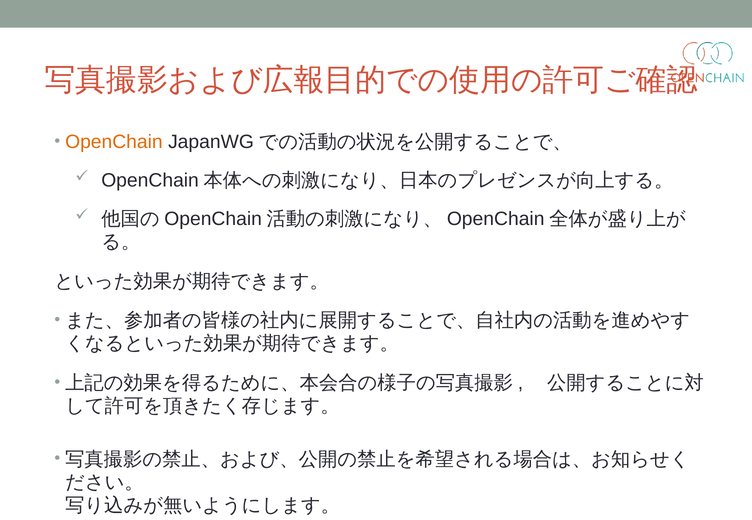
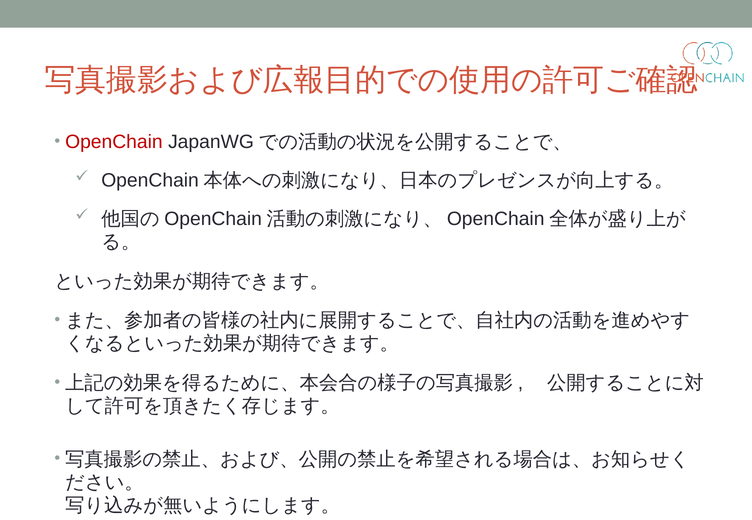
OpenChain colour: orange -> red
